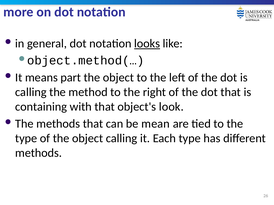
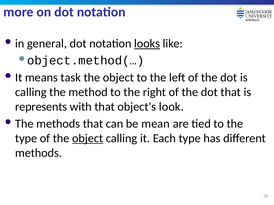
part: part -> task
containing: containing -> represents
object at (88, 139) underline: none -> present
